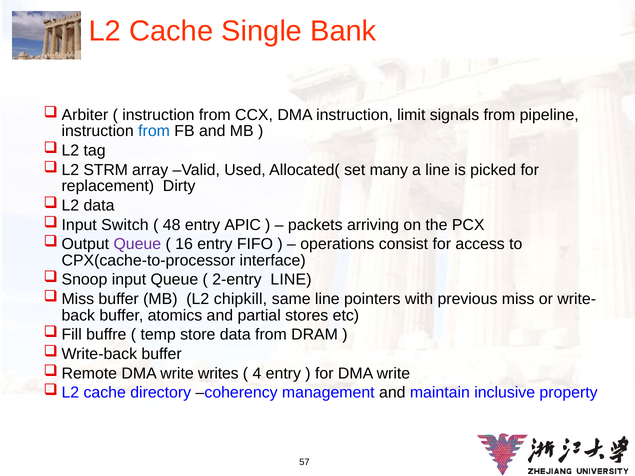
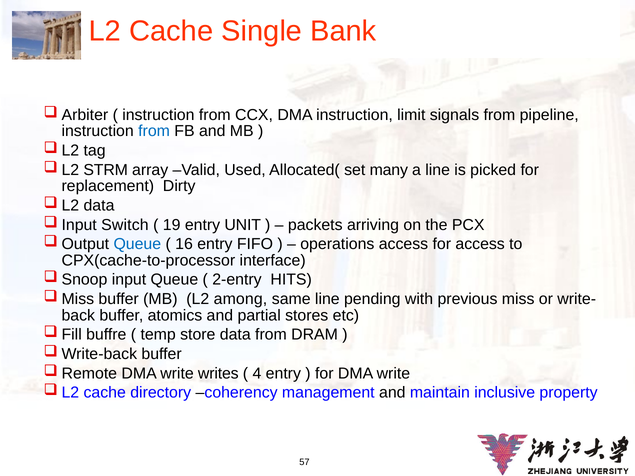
48: 48 -> 19
APIC: APIC -> UNIT
Queue at (137, 244) colour: purple -> blue
operations consist: consist -> access
2-entry LINE: LINE -> HITS
chipkill: chipkill -> among
pointers: pointers -> pending
